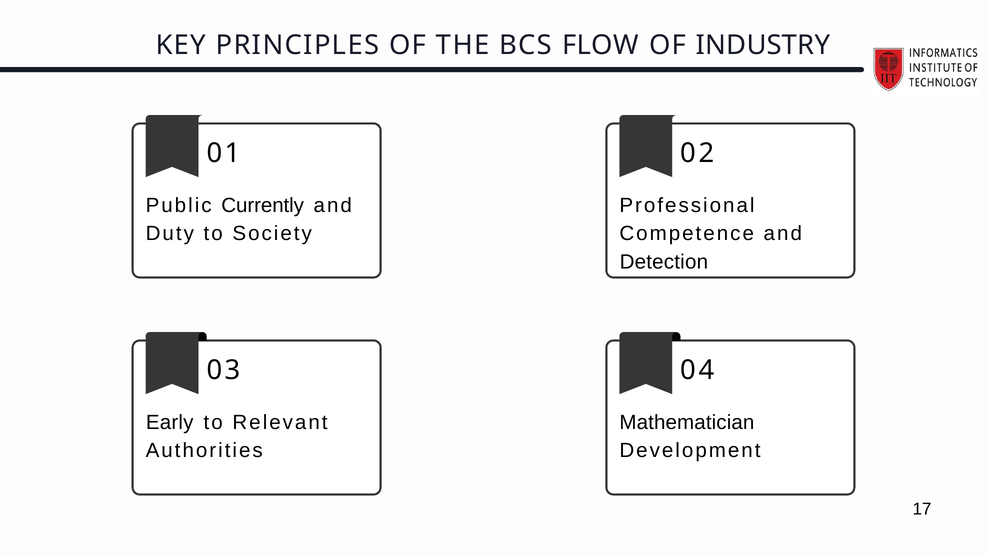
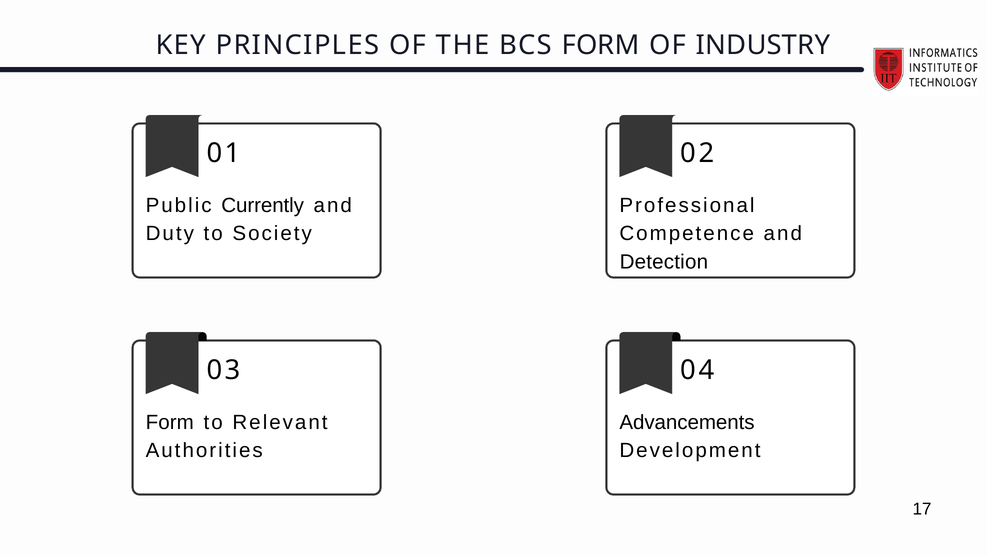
BCS FLOW: FLOW -> FORM
Early at (170, 422): Early -> Form
Mathematician: Mathematician -> Advancements
